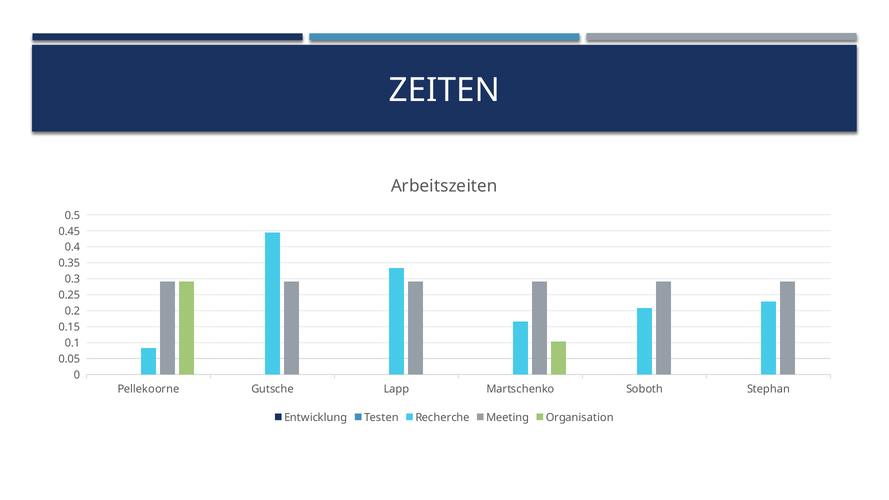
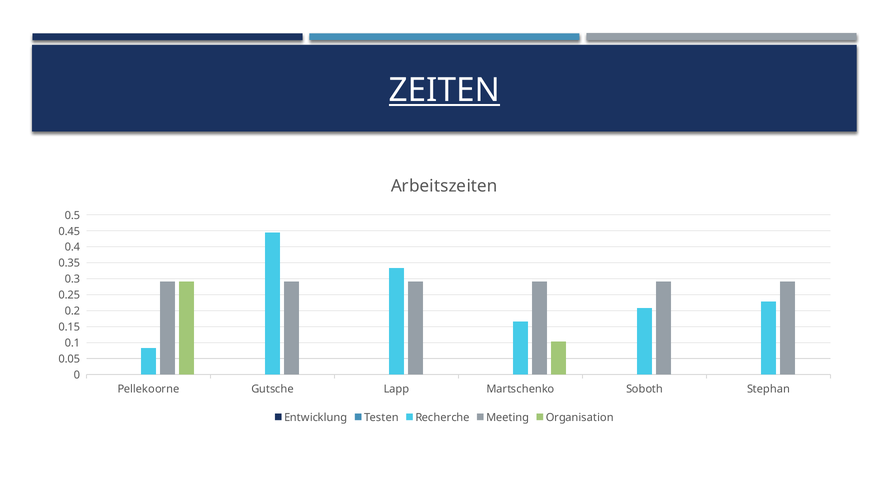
ZEITEN underline: none -> present
